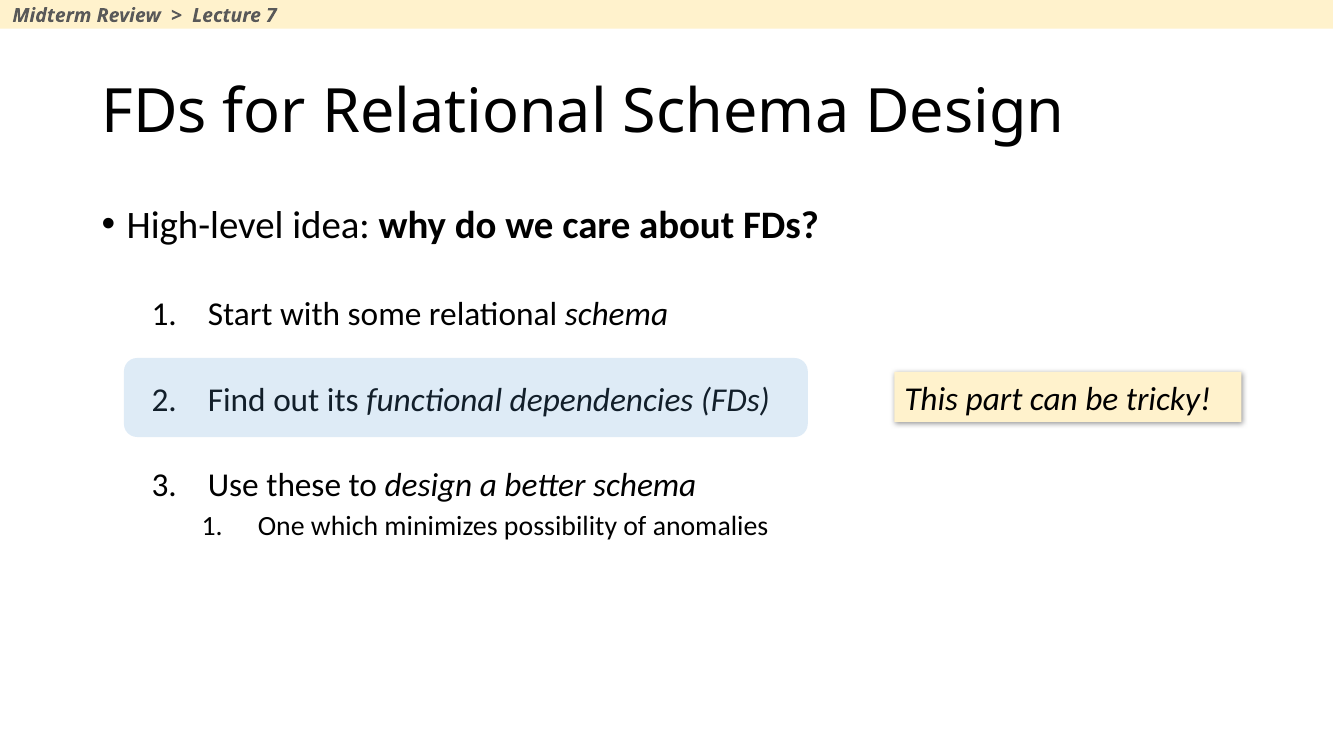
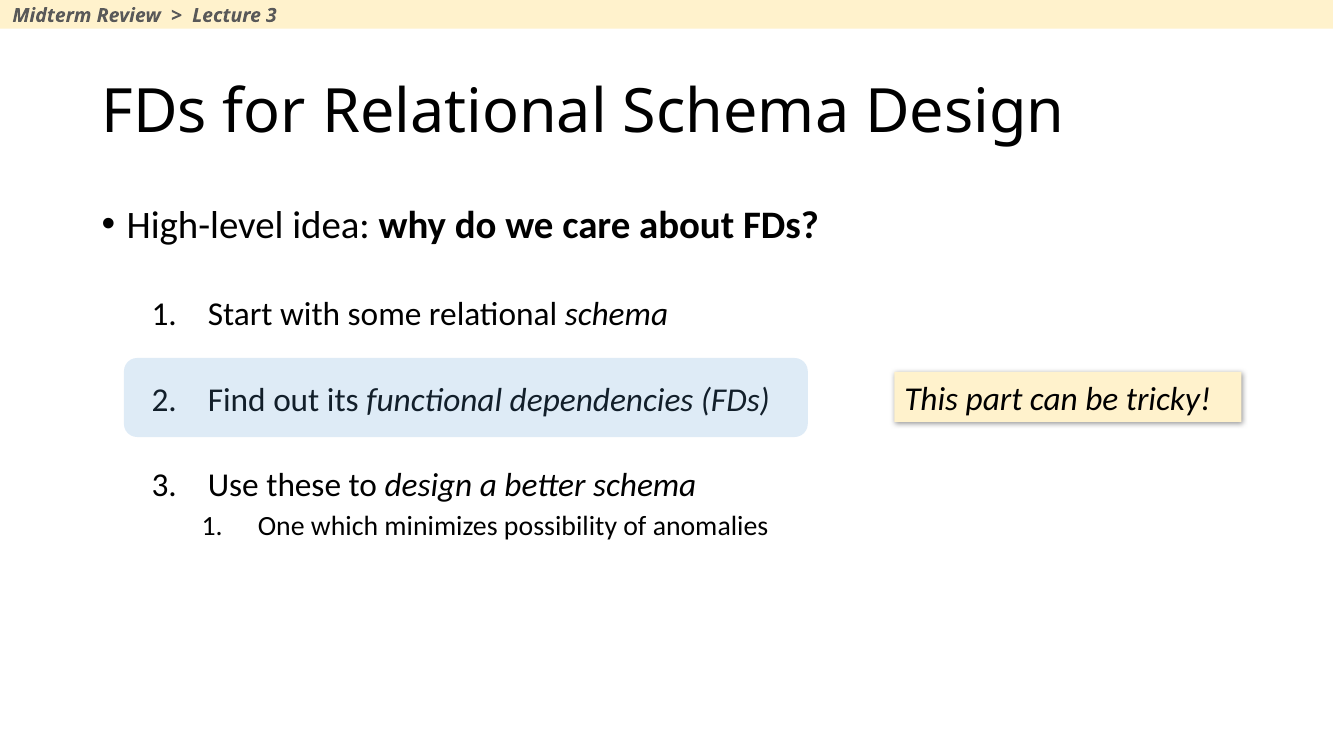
Lecture 7: 7 -> 3
